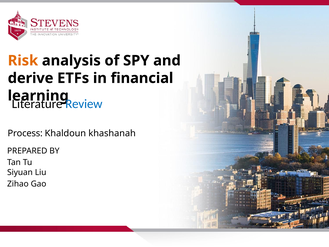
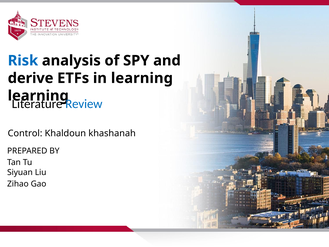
Risk colour: orange -> blue
in financial: financial -> learning
Process: Process -> Control
